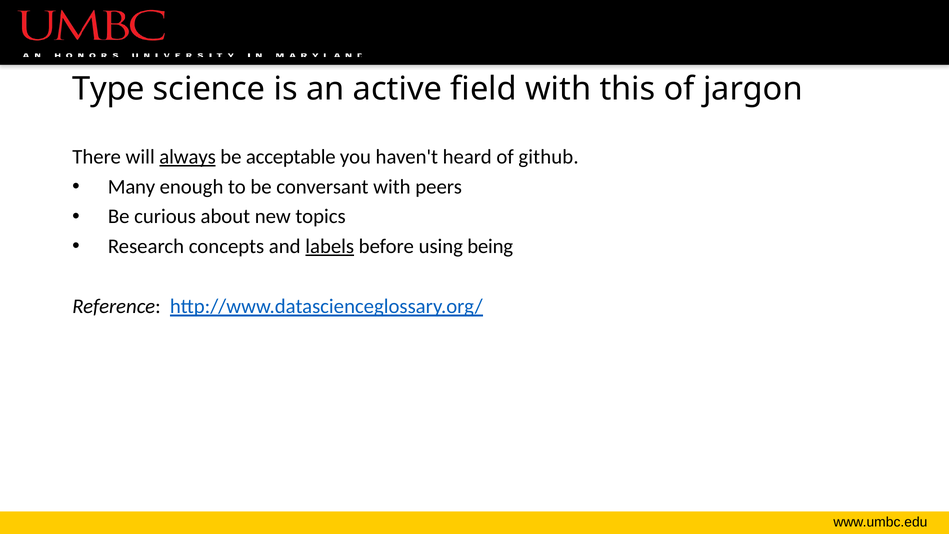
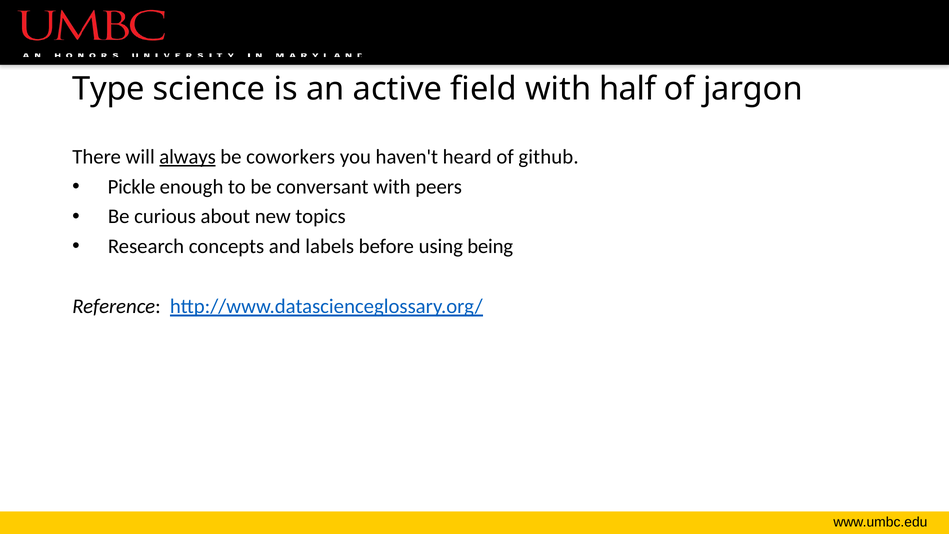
this: this -> half
acceptable: acceptable -> coworkers
Many: Many -> Pickle
labels underline: present -> none
